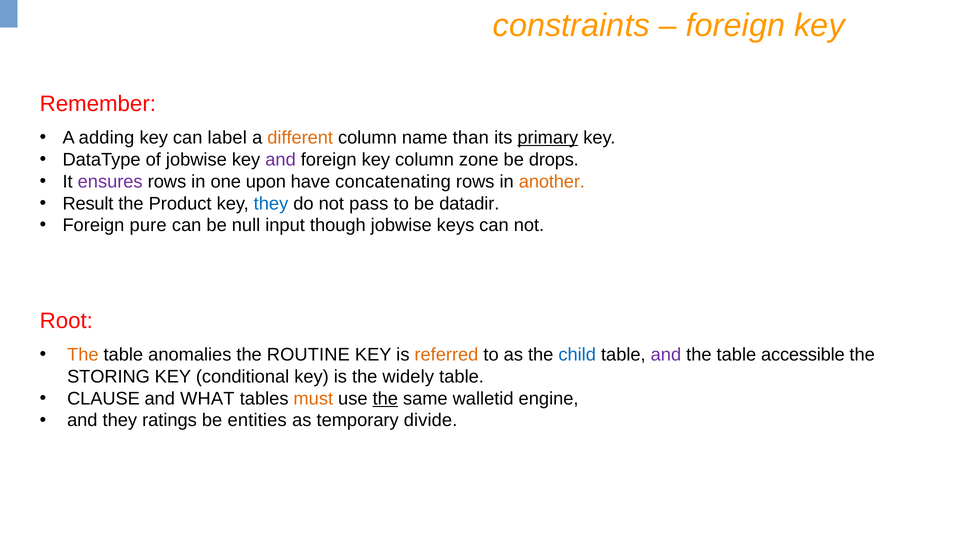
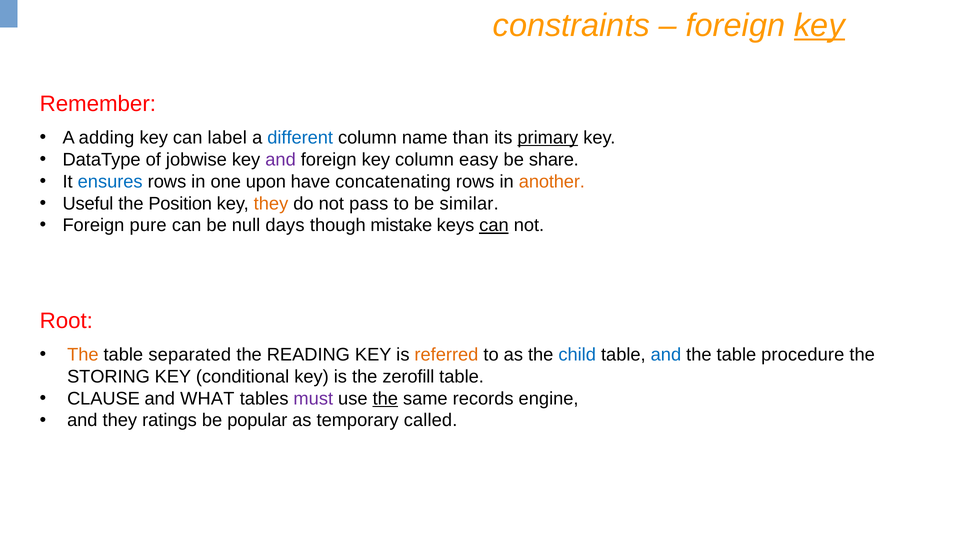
key at (820, 25) underline: none -> present
different colour: orange -> blue
zone: zone -> easy
drops: drops -> share
ensures colour: purple -> blue
Result: Result -> Useful
Product: Product -> Position
they at (271, 203) colour: blue -> orange
datadir: datadir -> similar
input: input -> days
though jobwise: jobwise -> mistake
can at (494, 225) underline: none -> present
anomalies: anomalies -> separated
ROUTINE: ROUTINE -> READING
and at (666, 355) colour: purple -> blue
accessible: accessible -> procedure
widely: widely -> zerofill
must colour: orange -> purple
walletid: walletid -> records
entities: entities -> popular
divide: divide -> called
